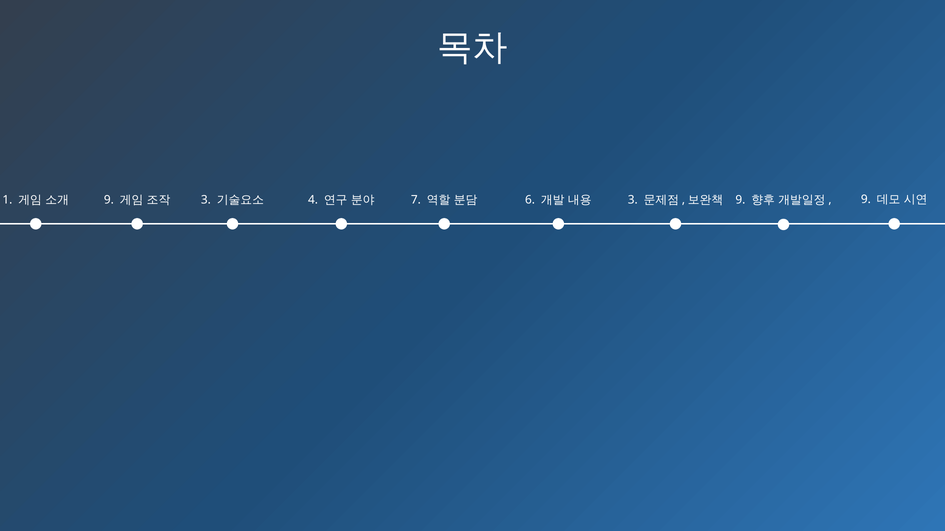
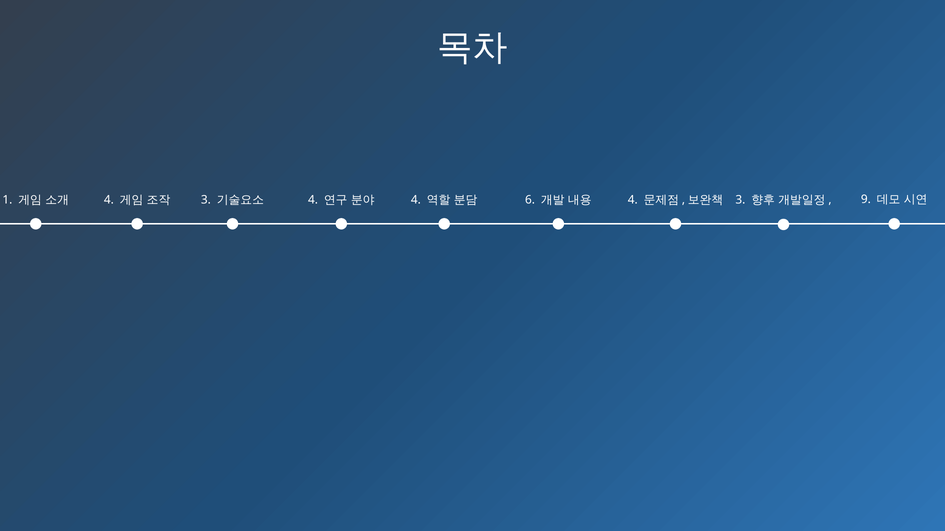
9 at (109, 200): 9 -> 4
7 at (416, 200): 7 -> 4
3 at (633, 200): 3 -> 4
9 at (740, 200): 9 -> 3
